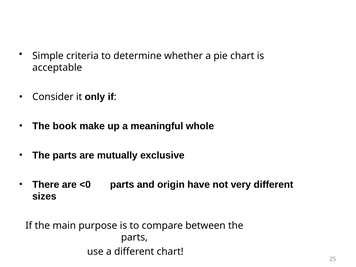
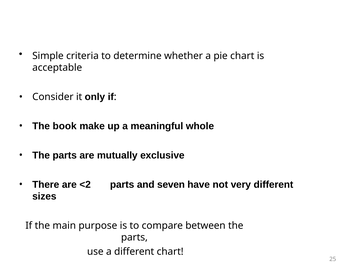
<0: <0 -> <2
origin: origin -> seven
